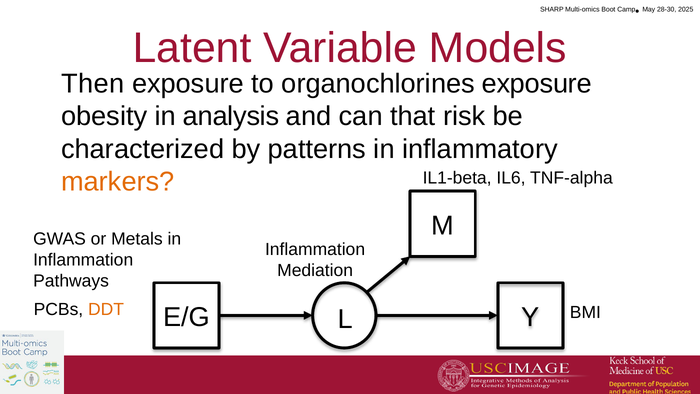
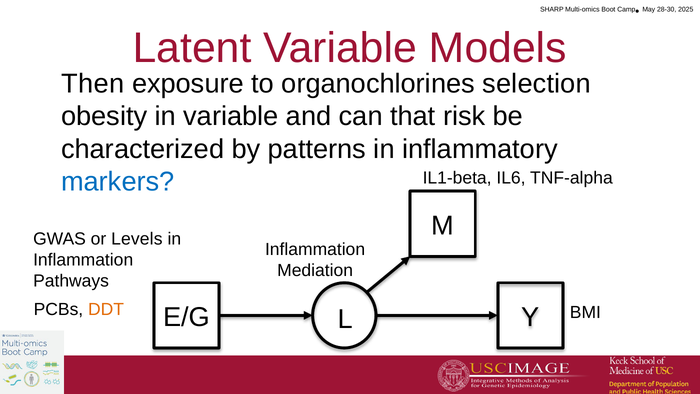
organochlorines exposure: exposure -> selection
in analysis: analysis -> variable
markers colour: orange -> blue
Metals: Metals -> Levels
